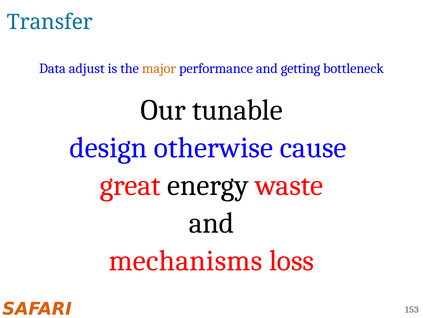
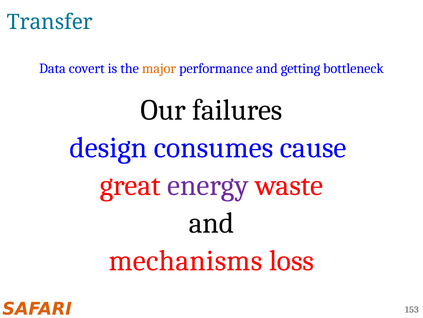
adjust: adjust -> covert
tunable: tunable -> failures
otherwise: otherwise -> consumes
energy colour: black -> purple
